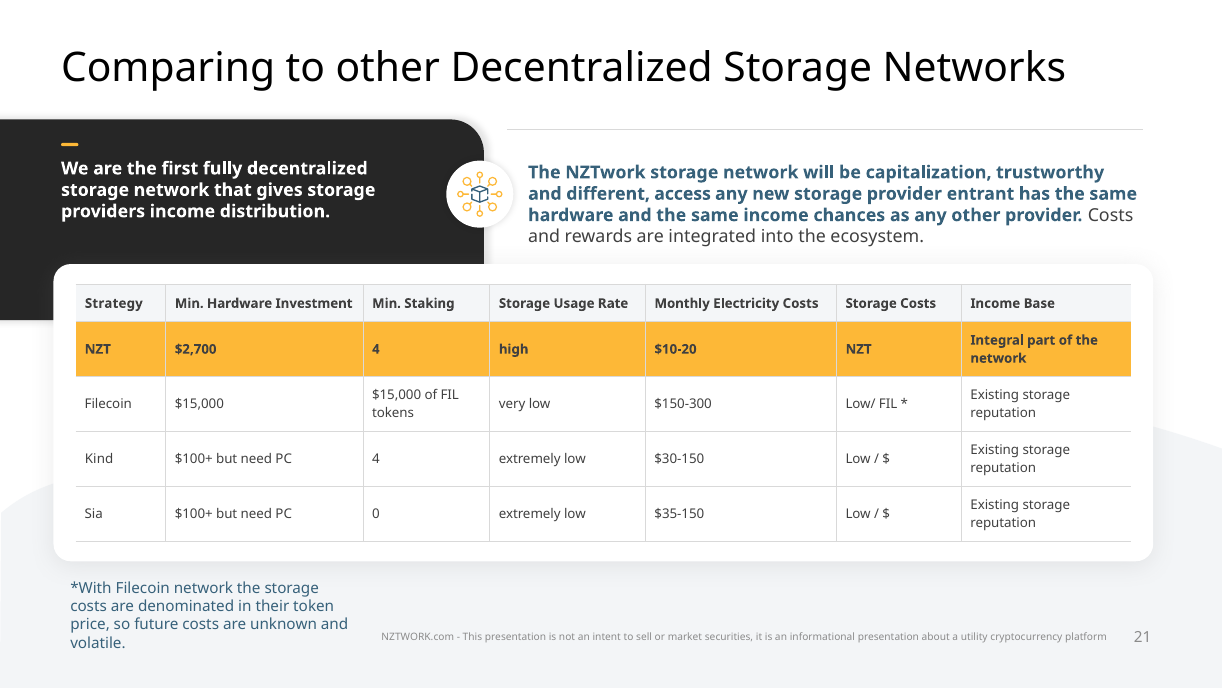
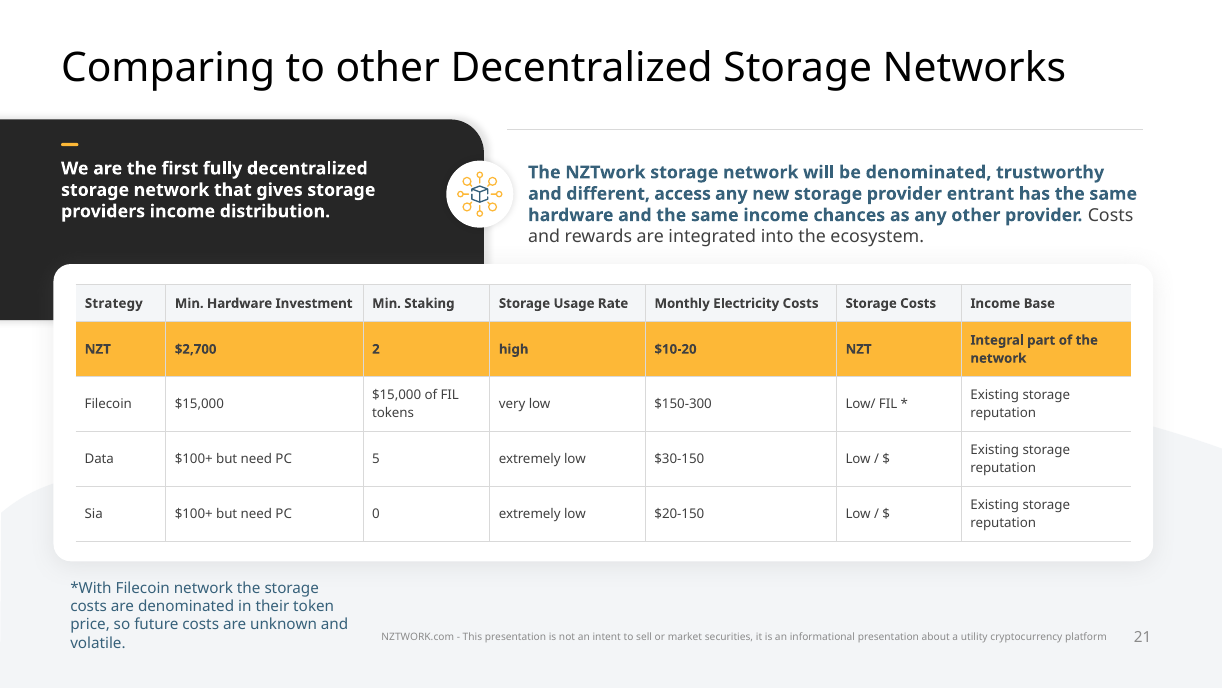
be capitalization: capitalization -> denominated
$2,700 4: 4 -> 2
Kind: Kind -> Data
PC 4: 4 -> 5
$35-150: $35-150 -> $20-150
